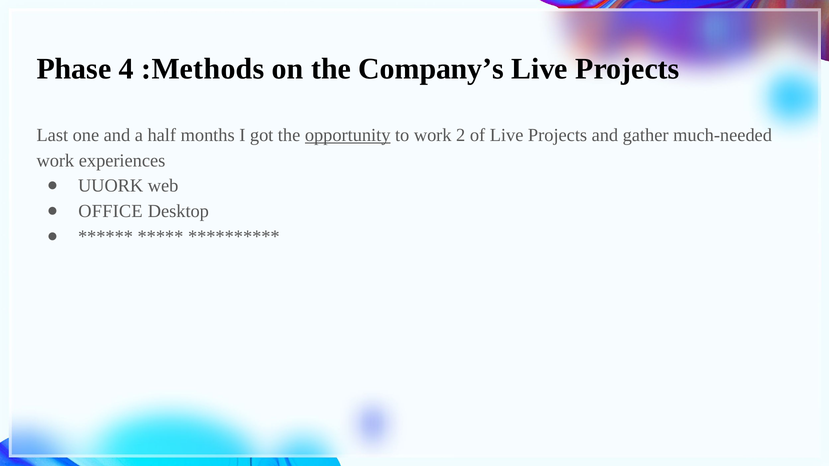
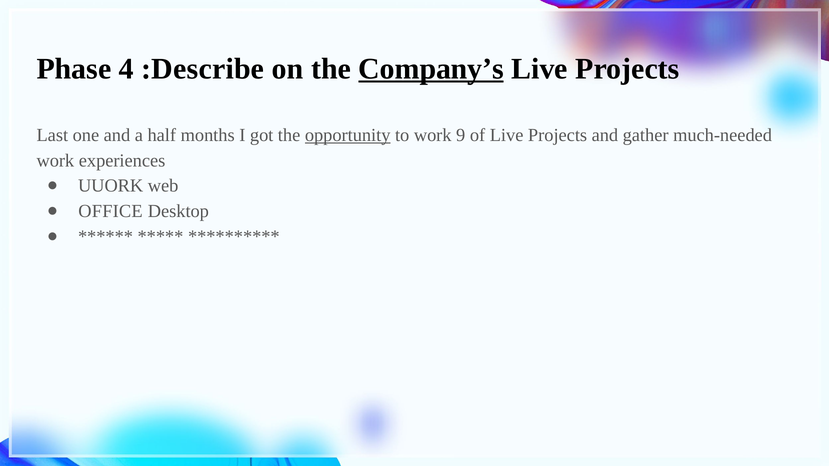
:Methods: :Methods -> :Describe
Company’s underline: none -> present
2: 2 -> 9
